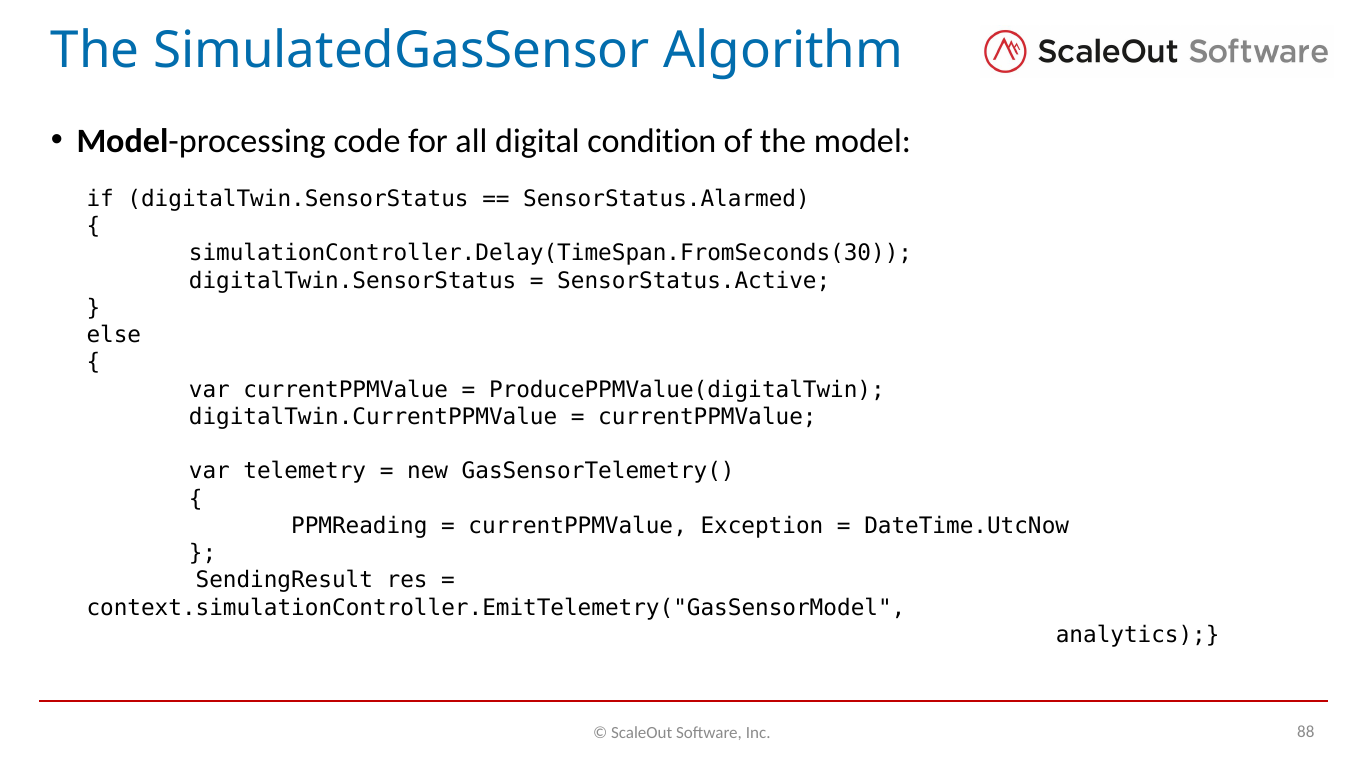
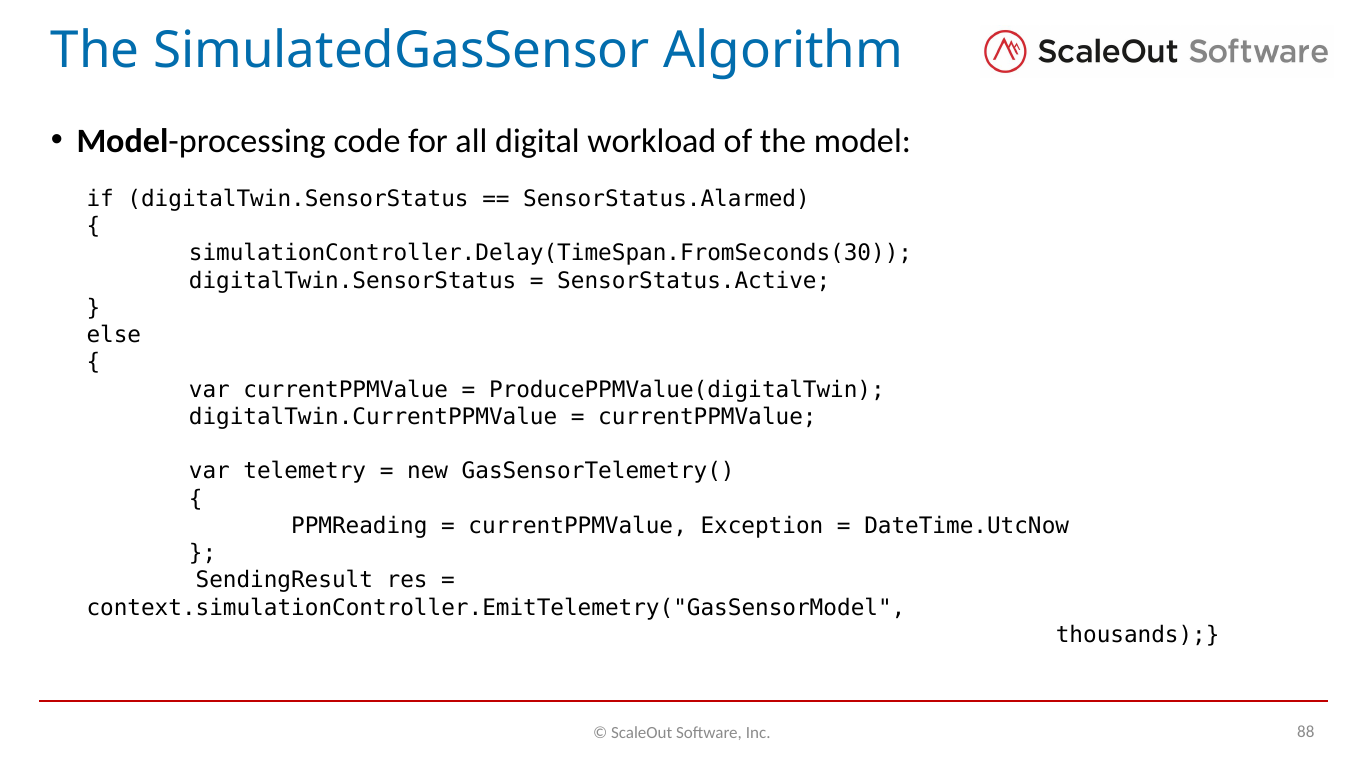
condition: condition -> workload
analytics: analytics -> thousands
